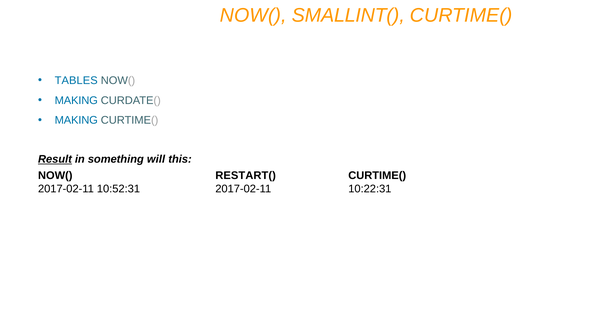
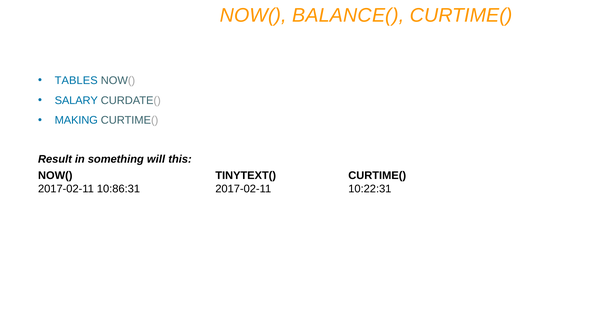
SMALLINT(: SMALLINT( -> BALANCE(
MAKING at (76, 101): MAKING -> SALARY
Result underline: present -> none
RESTART(: RESTART( -> TINYTEXT(
10:52:31: 10:52:31 -> 10:86:31
